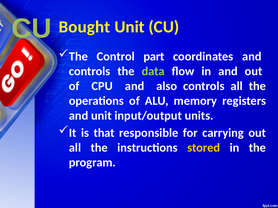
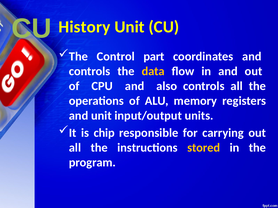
Bought: Bought -> History
data colour: light green -> yellow
that: that -> chip
